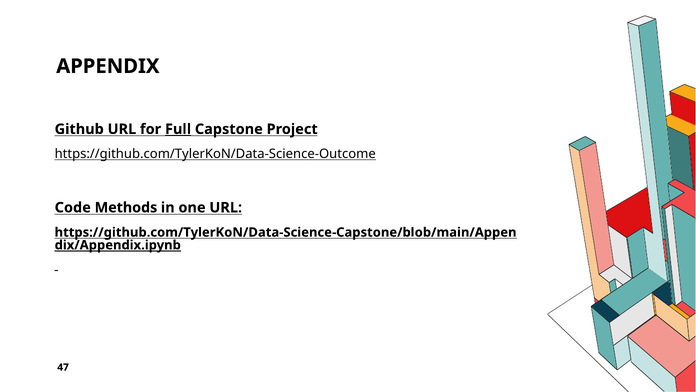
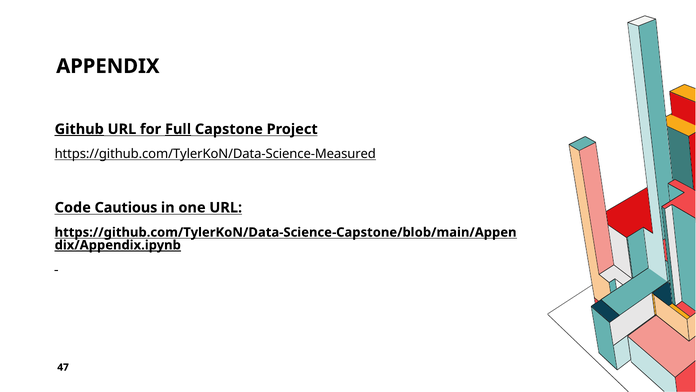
Github underline: none -> present
https://github.com/TylerKoN/Data-Science-Outcome: https://github.com/TylerKoN/Data-Science-Outcome -> https://github.com/TylerKoN/Data-Science-Measured
Methods: Methods -> Cautious
